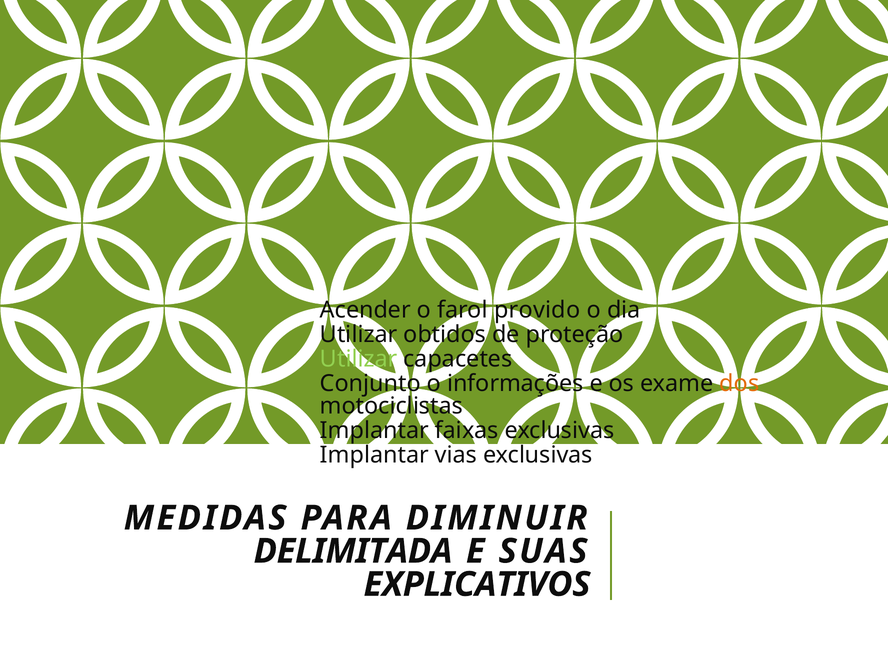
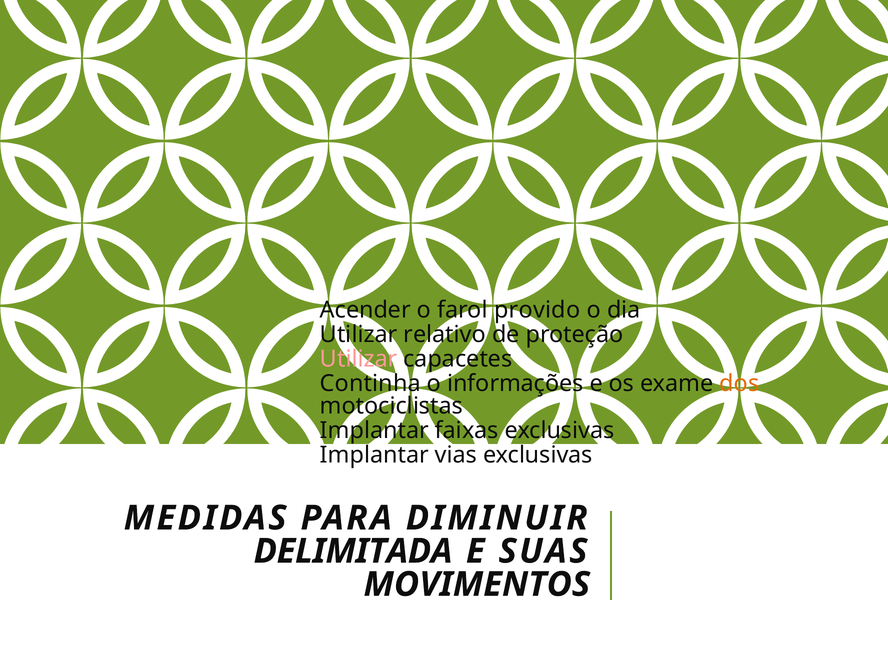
obtidos: obtidos -> relativo
Utilizar at (359, 359) colour: light green -> pink
Conjunto: Conjunto -> Continha
EXPLICATIVOS: EXPLICATIVOS -> MOVIMENTOS
